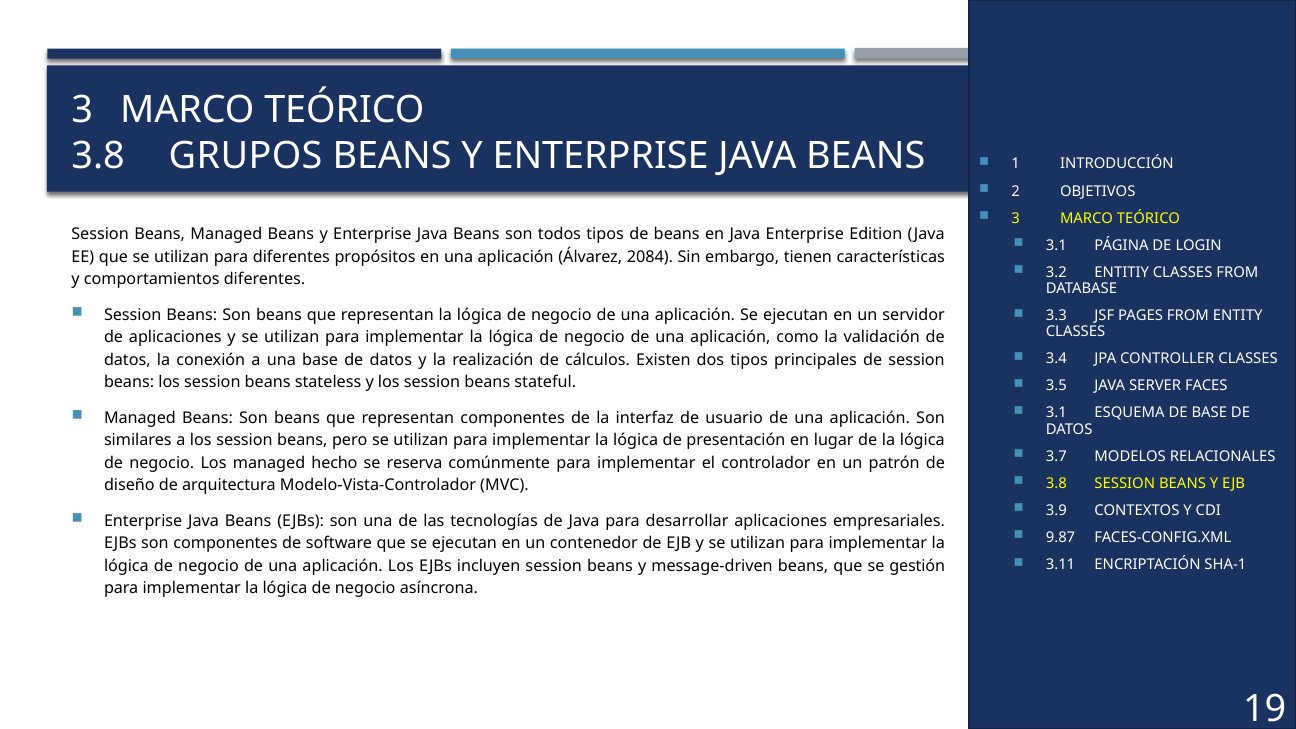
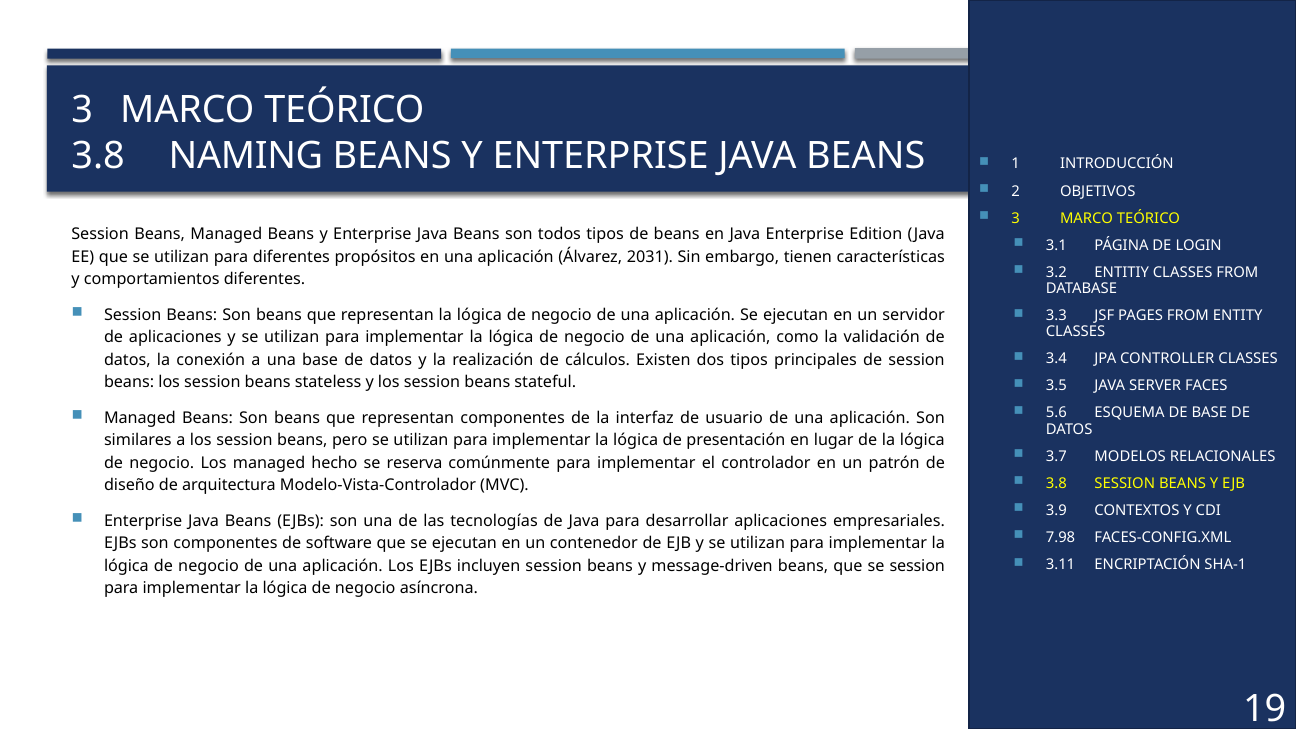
GRUPOS: GRUPOS -> NAMING
2084: 2084 -> 2031
3.1 at (1056, 413): 3.1 -> 5.6
9.87: 9.87 -> 7.98
se gestión: gestión -> session
